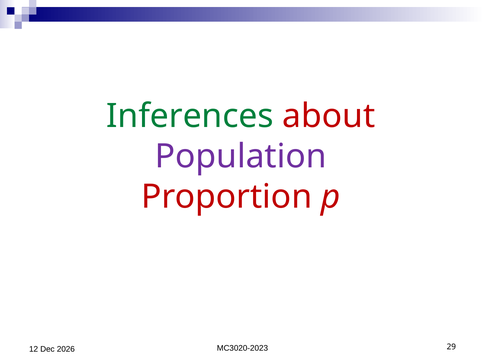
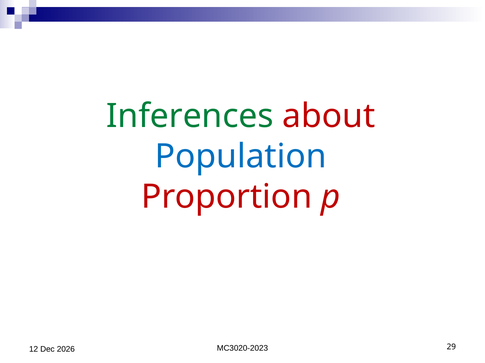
Population colour: purple -> blue
